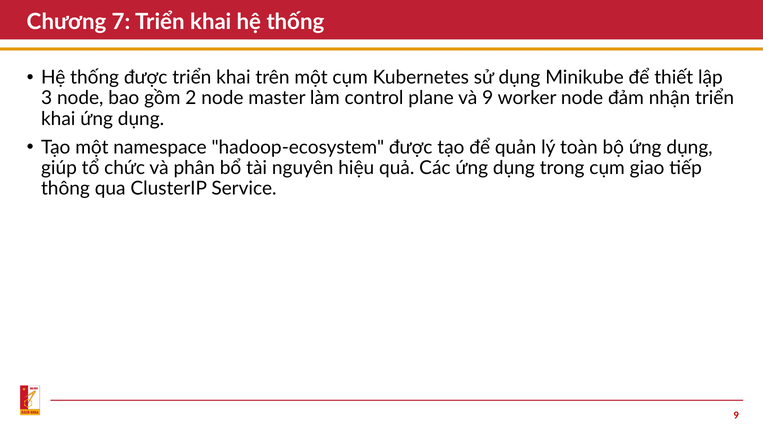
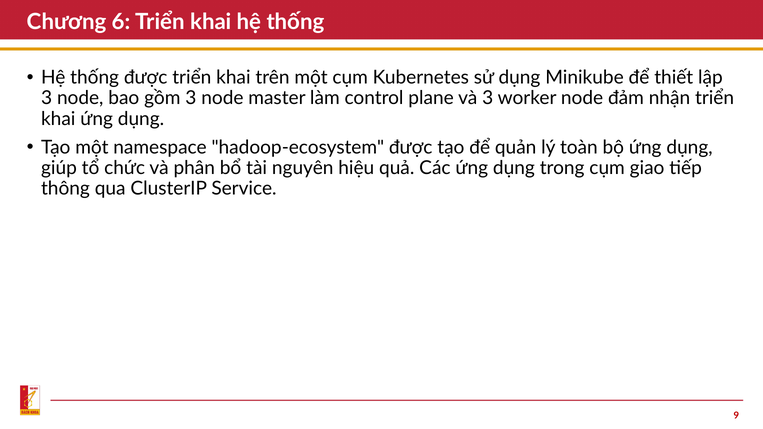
7: 7 -> 6
gồm 2: 2 -> 3
và 9: 9 -> 3
